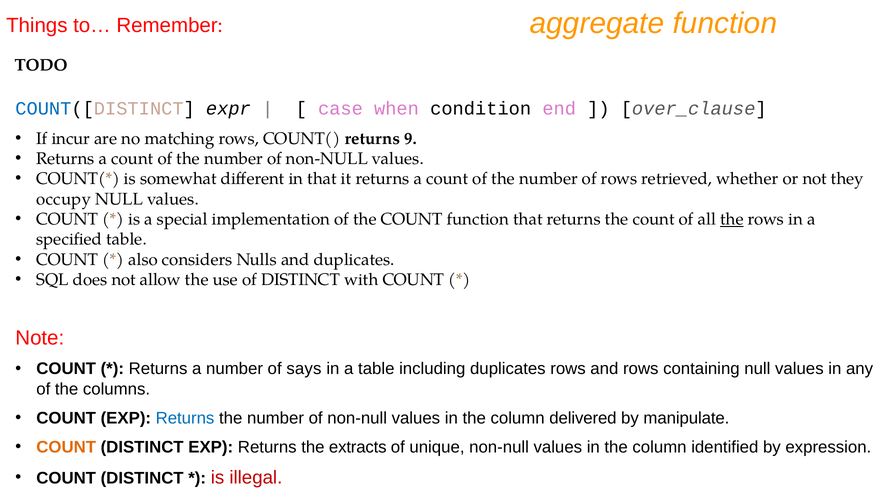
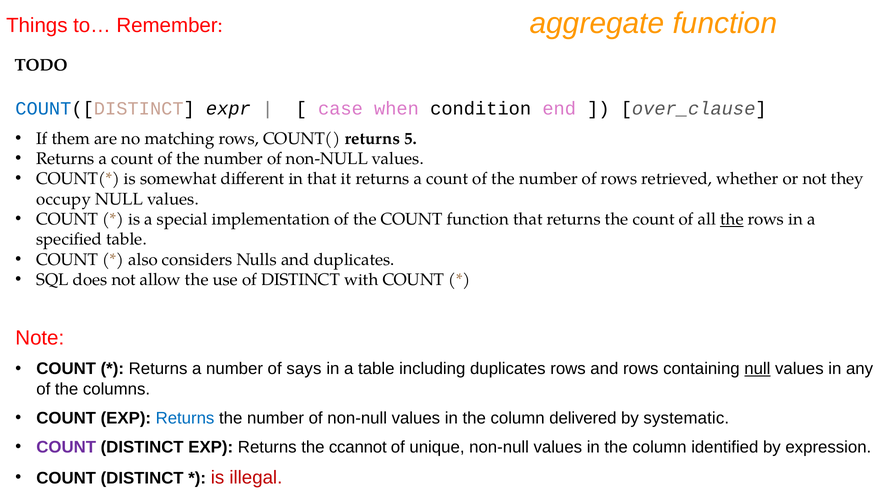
incur: incur -> them
9: 9 -> 5
null at (757, 369) underline: none -> present
manipulate: manipulate -> systematic
COUNT at (66, 447) colour: orange -> purple
extracts: extracts -> ccannot
